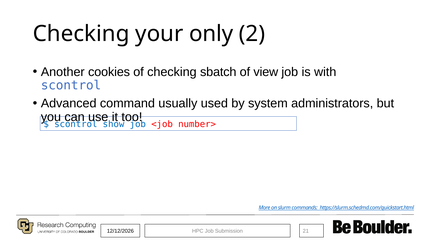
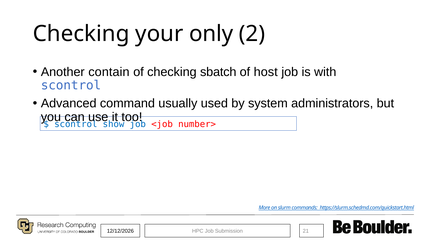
cookies: cookies -> contain
view: view -> host
